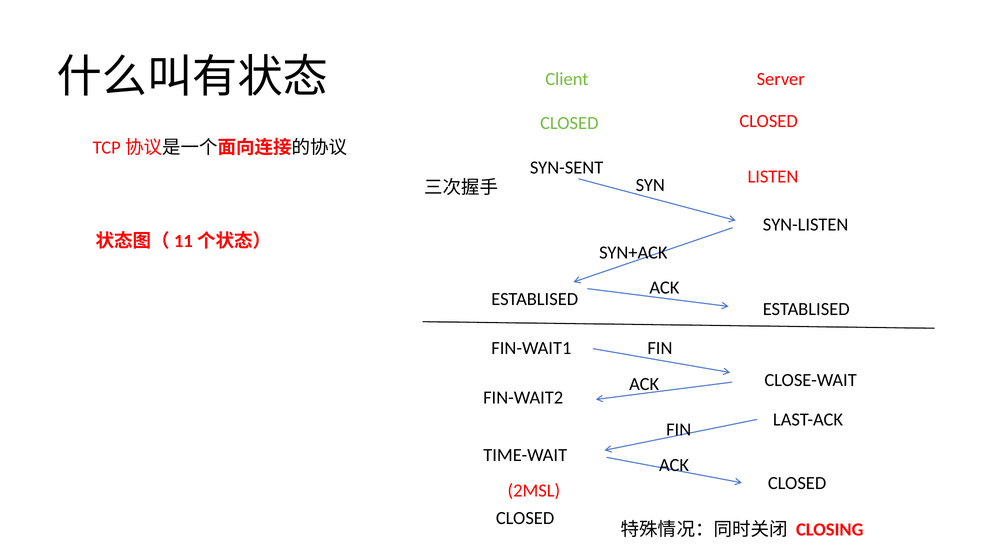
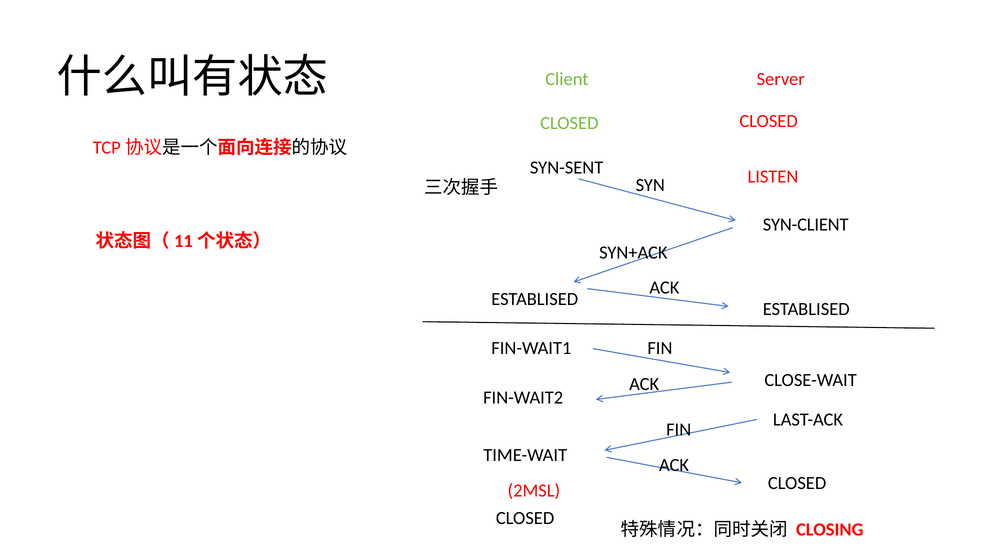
SYN-LISTEN: SYN-LISTEN -> SYN-CLIENT
